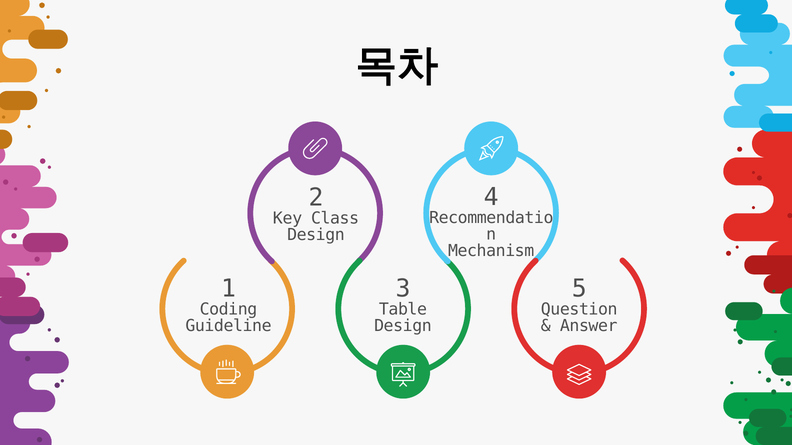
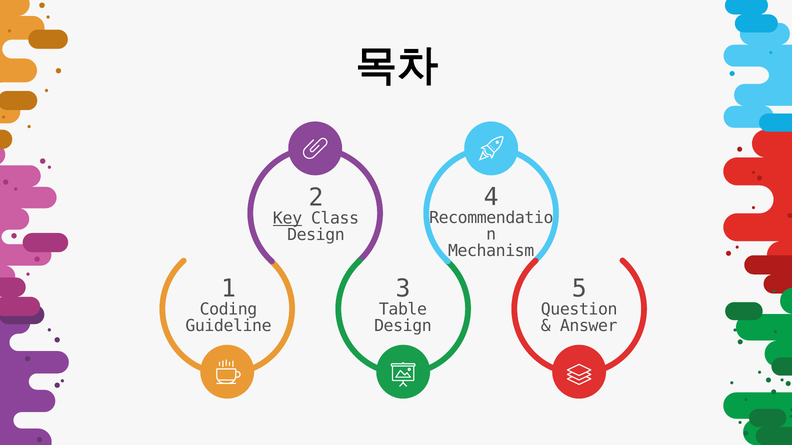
Key underline: none -> present
